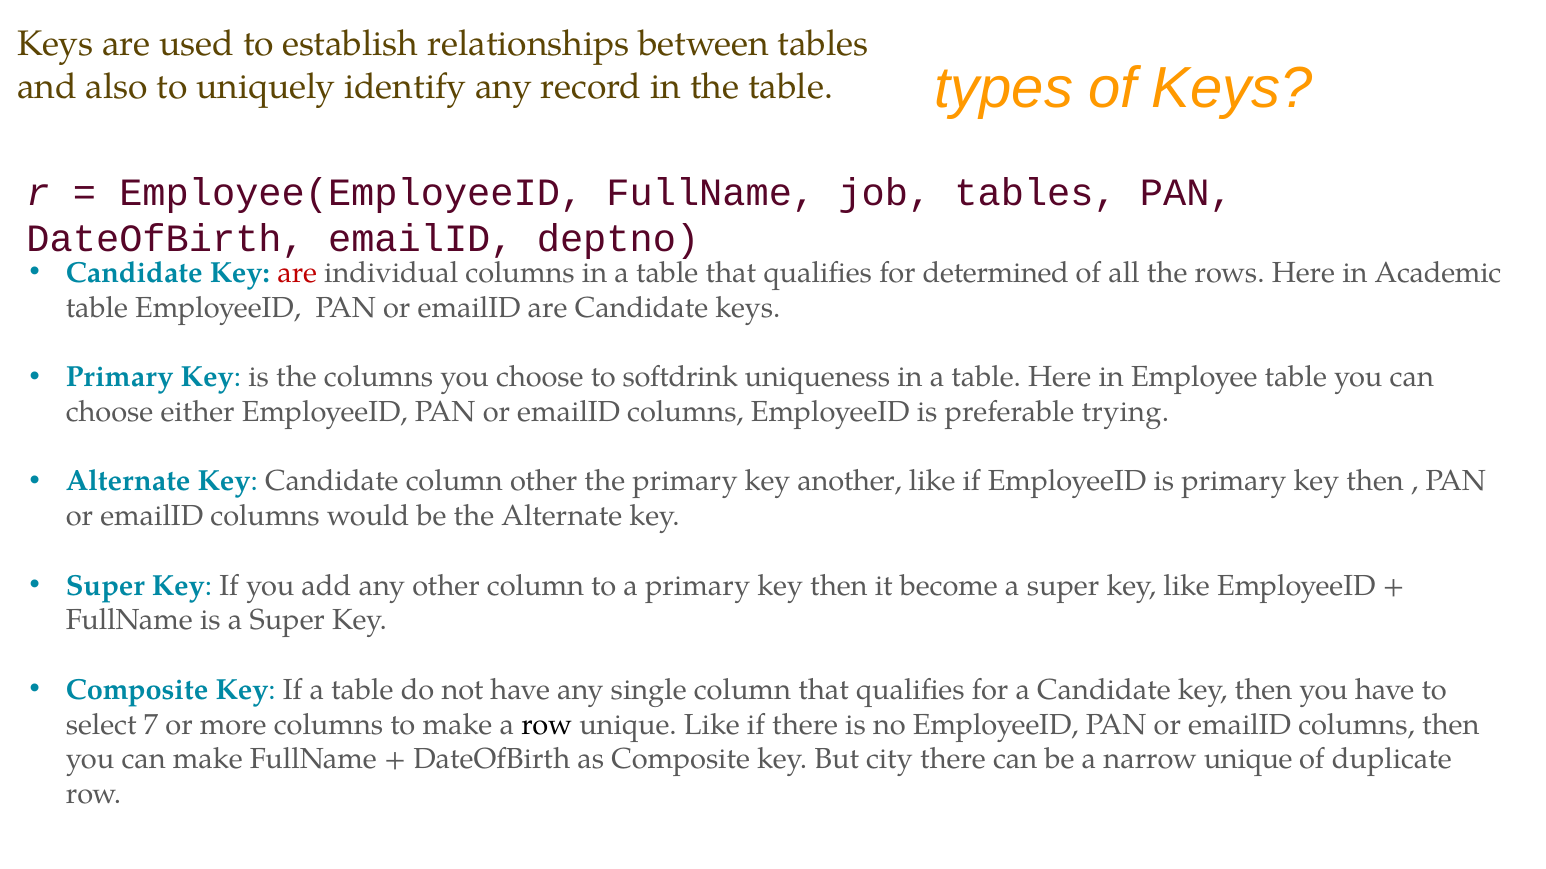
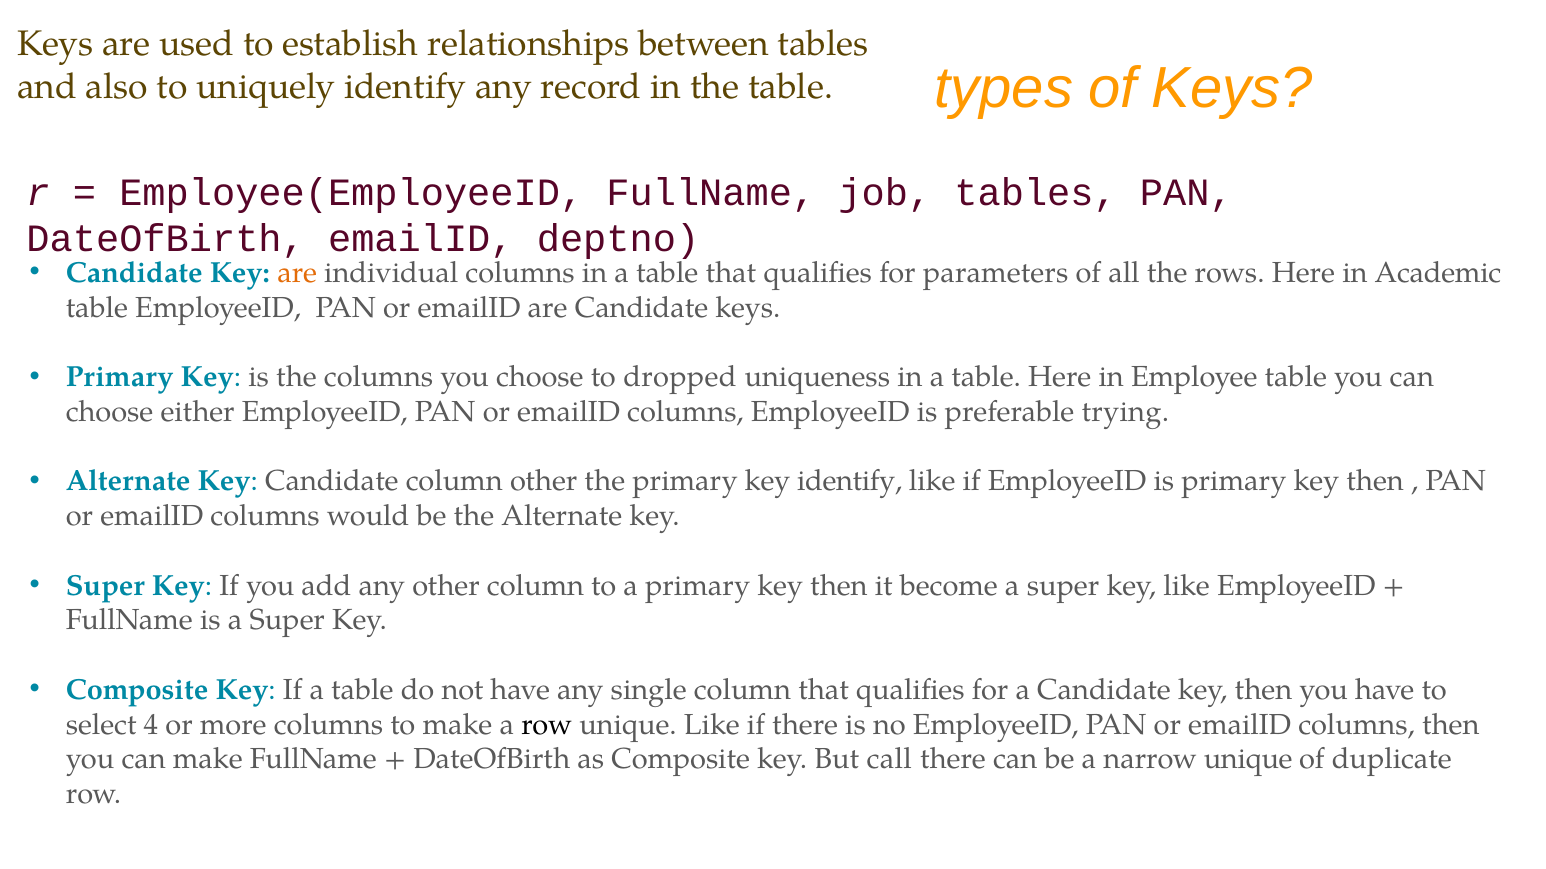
are at (297, 273) colour: red -> orange
determined: determined -> parameters
softdrink: softdrink -> dropped
key another: another -> identify
7: 7 -> 4
city: city -> call
